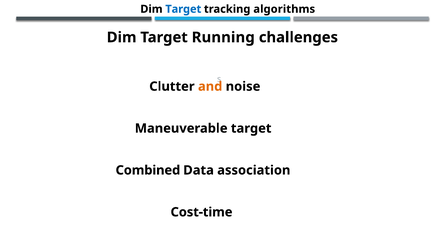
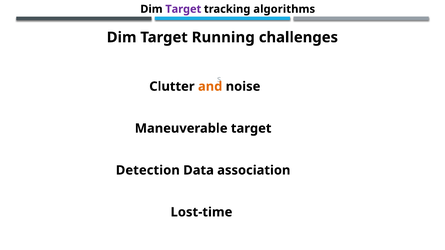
Target at (183, 9) colour: blue -> purple
Combined: Combined -> Detection
Cost-time: Cost-time -> Lost-time
